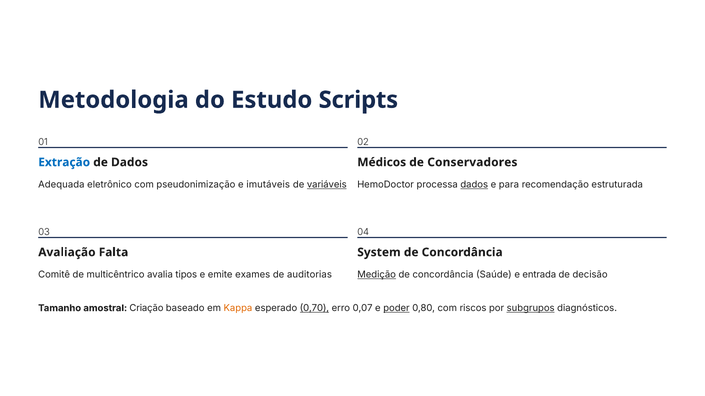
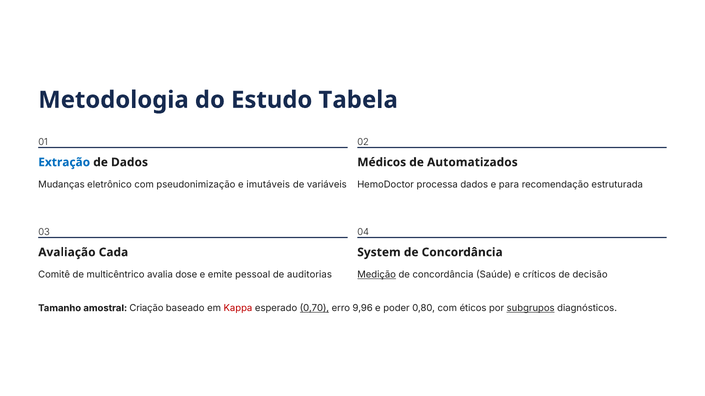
Scripts: Scripts -> Tabela
Conservadores: Conservadores -> Automatizados
Adequada: Adequada -> Mudanças
variáveis underline: present -> none
dados at (474, 185) underline: present -> none
Falta: Falta -> Cada
tipos: tipos -> dose
exames: exames -> pessoal
entrada: entrada -> críticos
Kappa colour: orange -> red
0,07: 0,07 -> 9,96
poder underline: present -> none
riscos: riscos -> éticos
